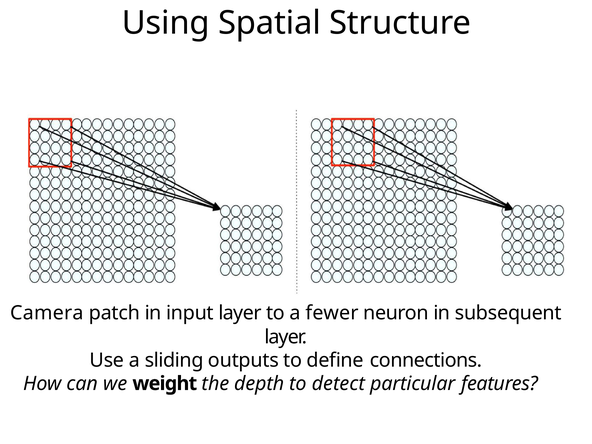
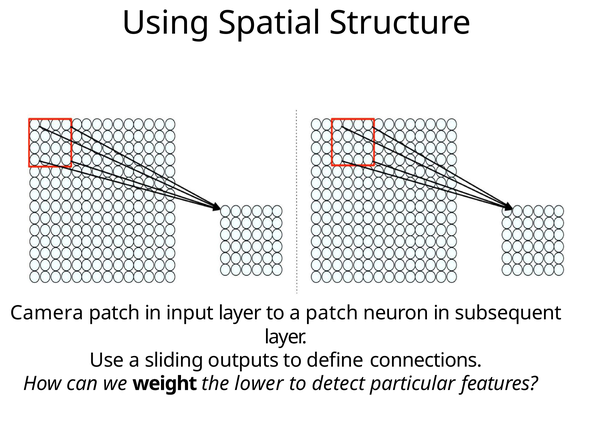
a fewer: fewer -> patch
depth: depth -> lower
